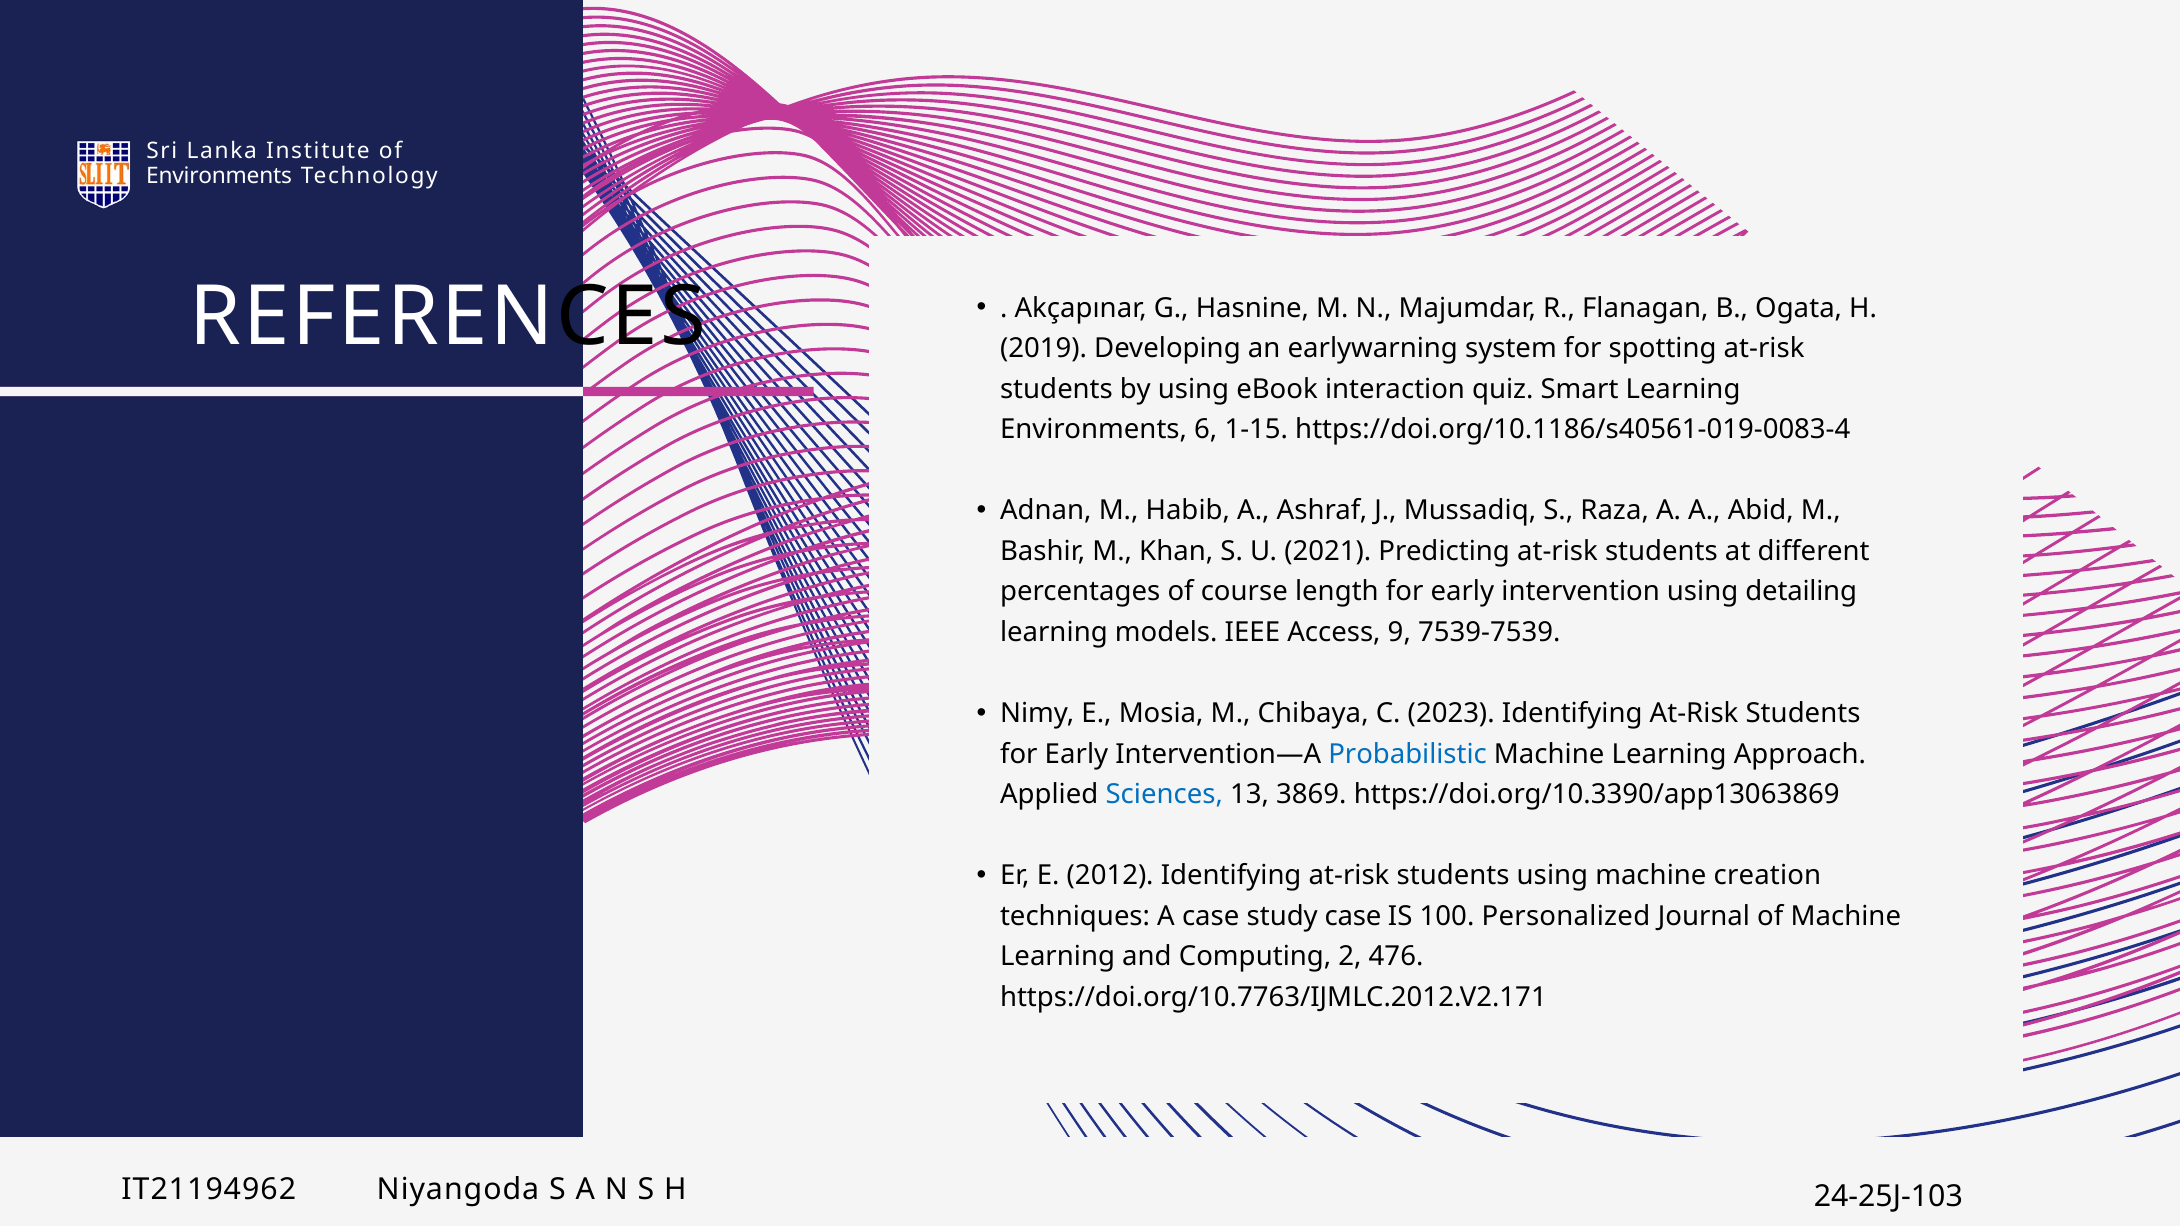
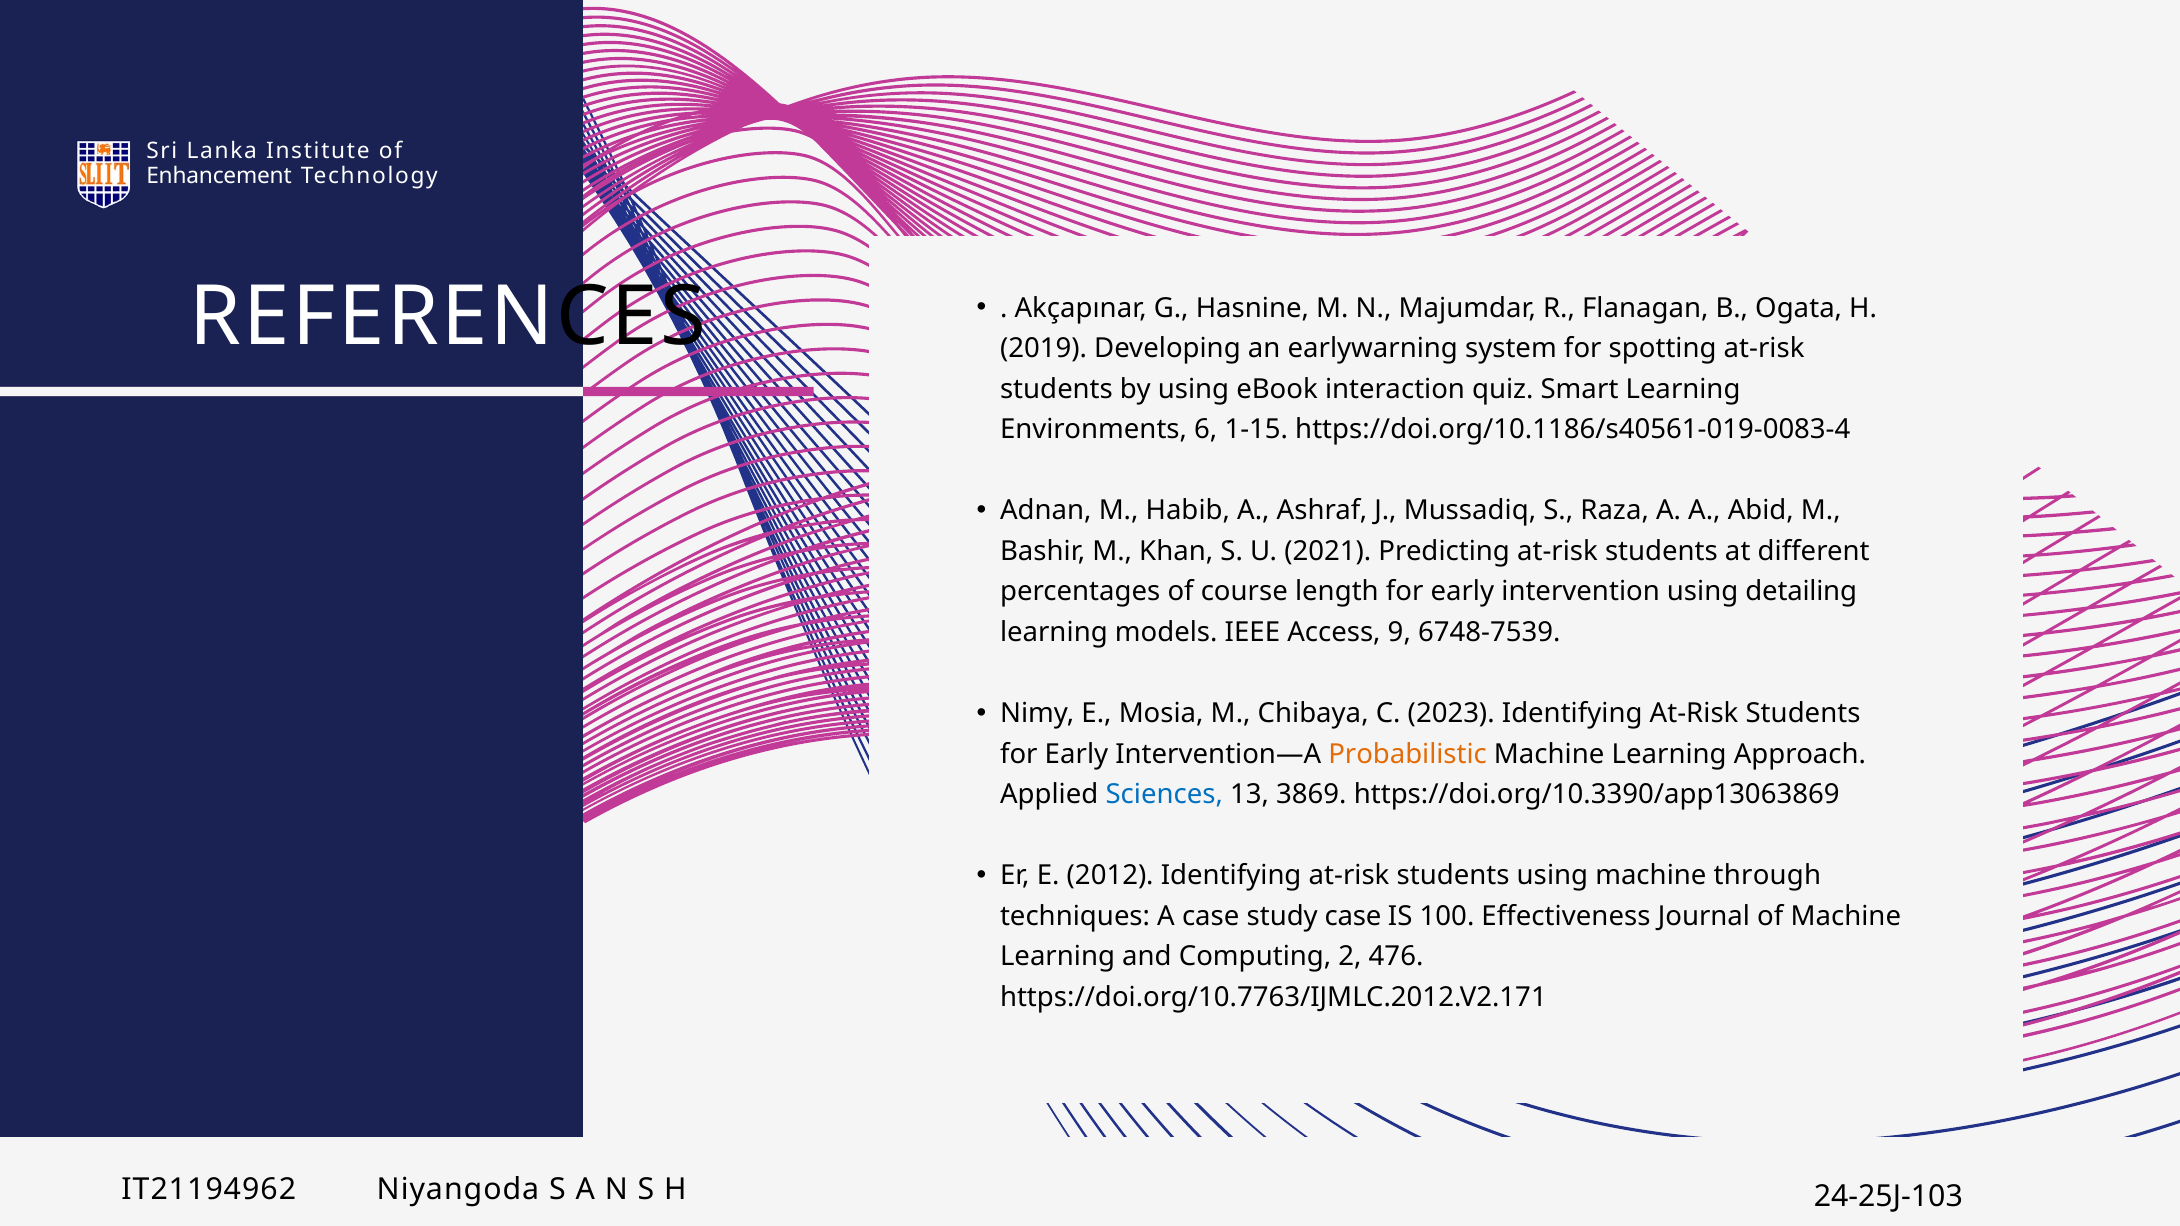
Environments at (219, 176): Environments -> Enhancement
7539-7539: 7539-7539 -> 6748-7539
Probabilistic colour: blue -> orange
creation: creation -> through
Personalized: Personalized -> Effectiveness
